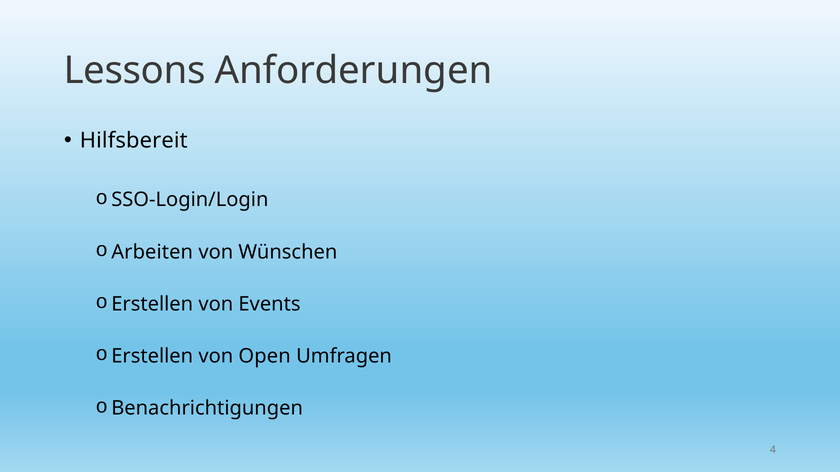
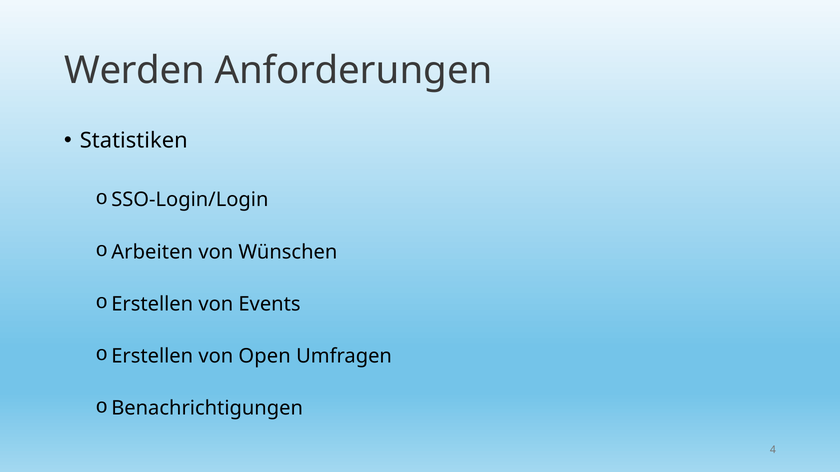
Lessons: Lessons -> Werden
Hilfsbereit: Hilfsbereit -> Statistiken
